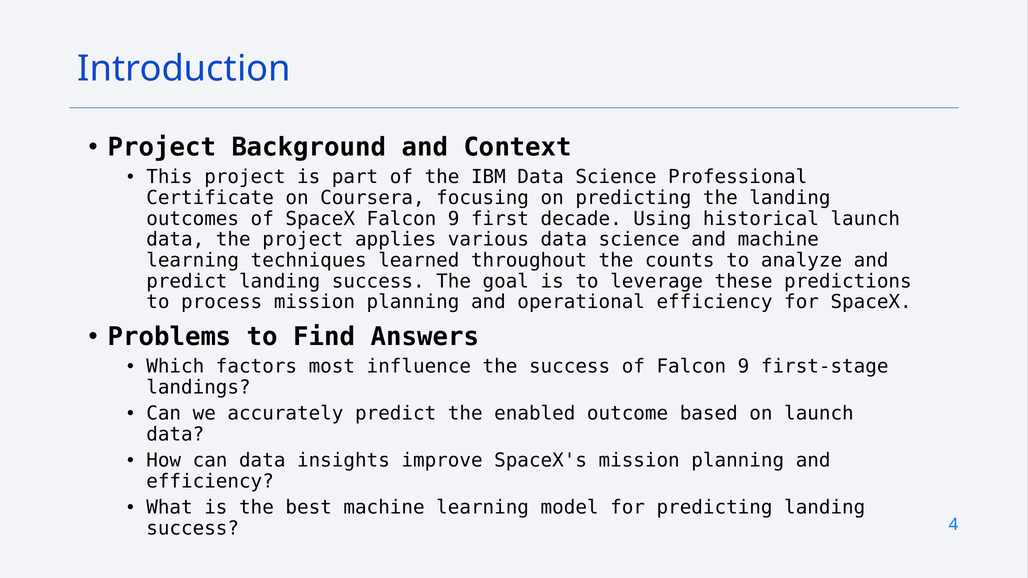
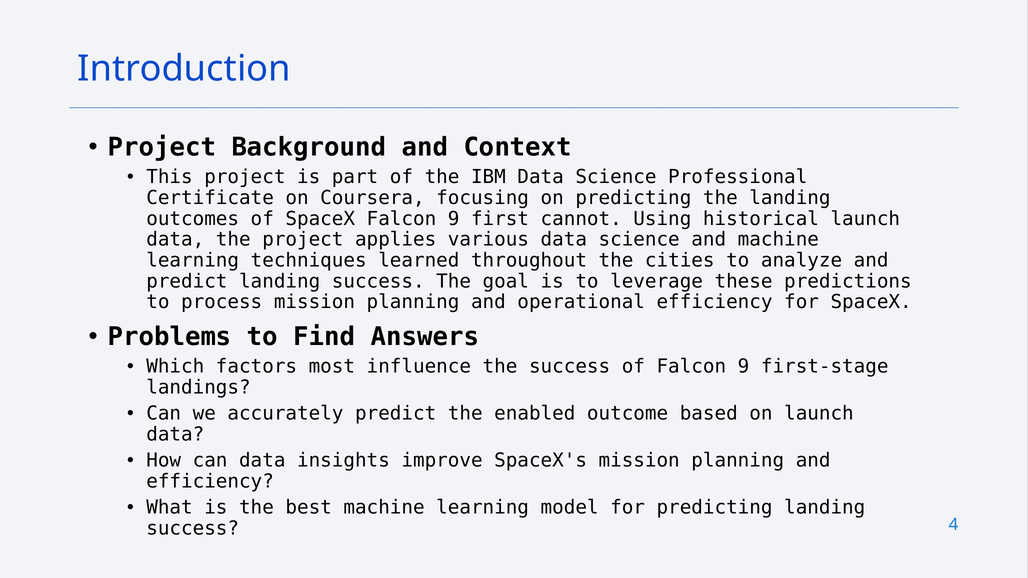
decade: decade -> cannot
counts: counts -> cities
